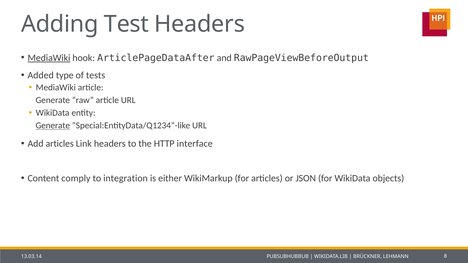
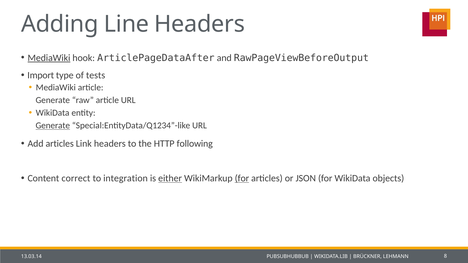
Test: Test -> Line
Added: Added -> Import
interface: interface -> following
comply: comply -> correct
either underline: none -> present
for at (242, 178) underline: none -> present
